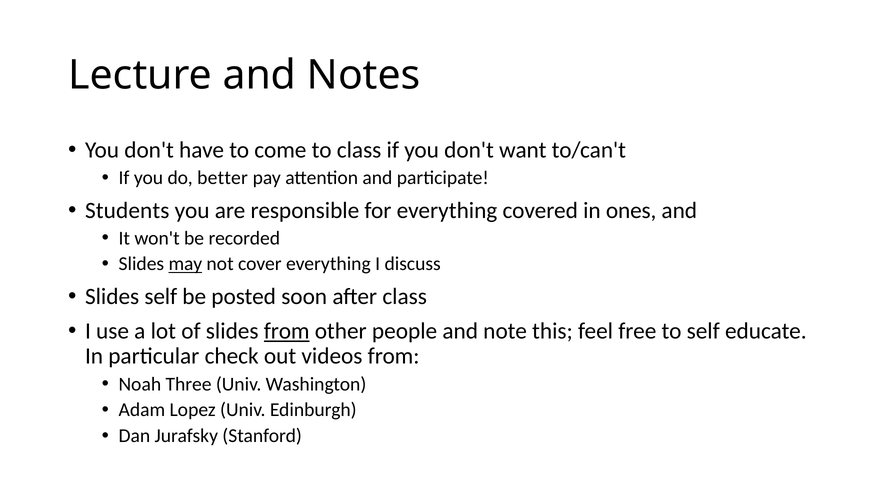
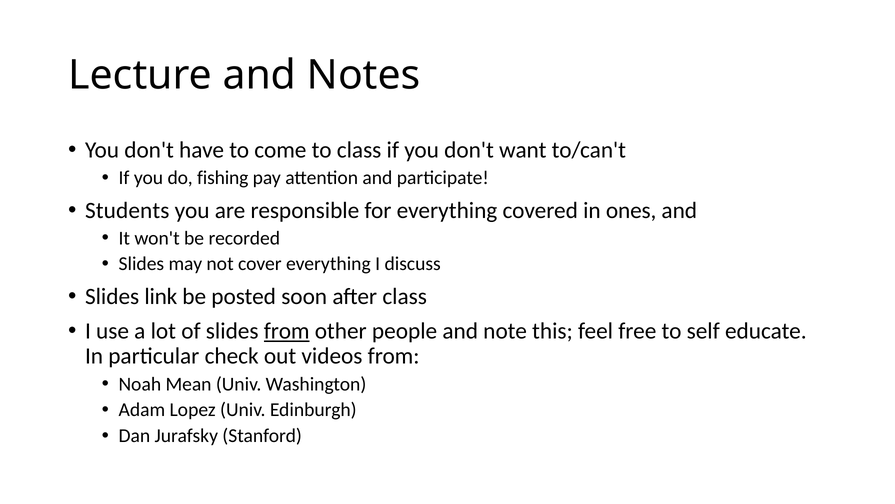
better: better -> fishing
may underline: present -> none
Slides self: self -> link
Three: Three -> Mean
